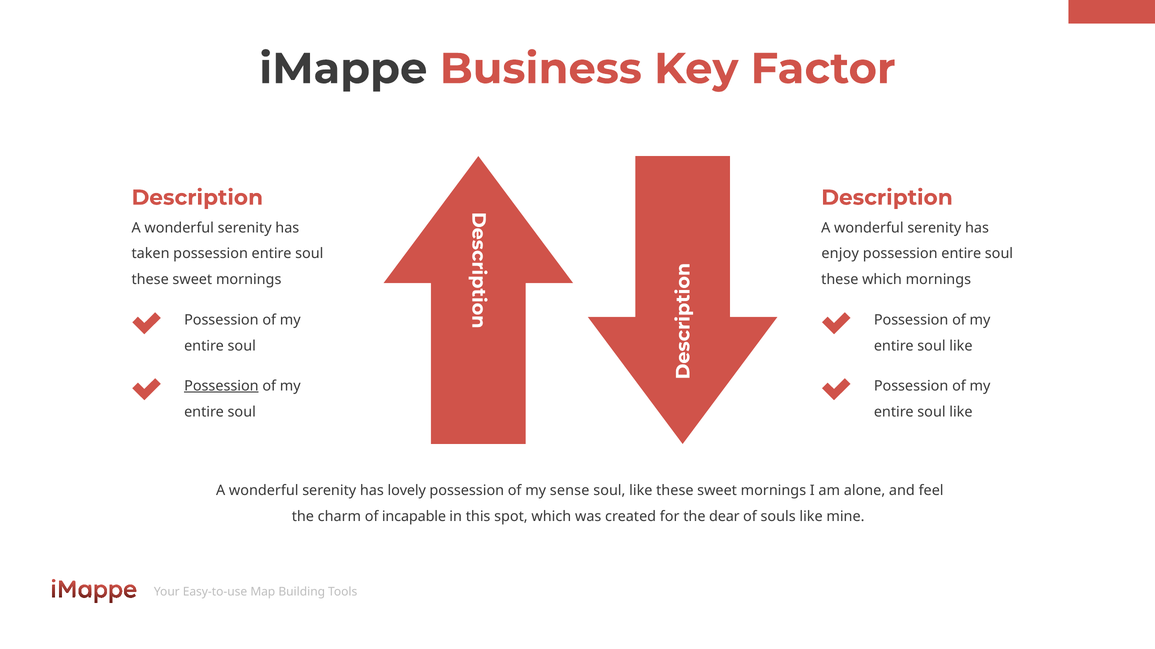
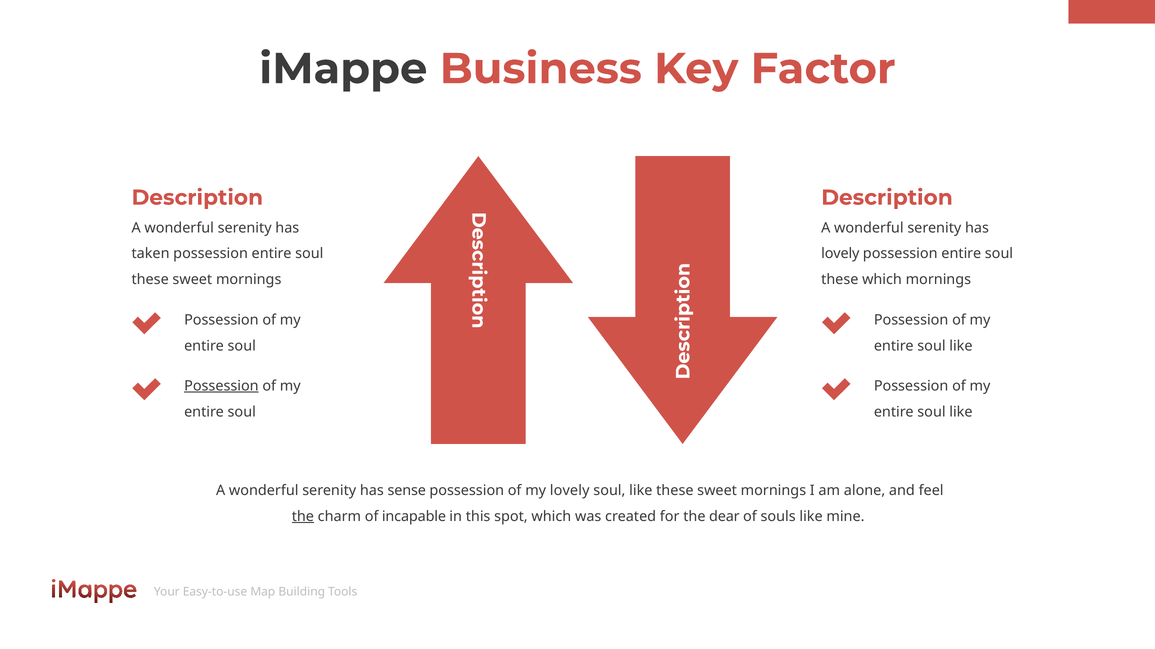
enjoy at (840, 254): enjoy -> lovely
lovely: lovely -> sense
my sense: sense -> lovely
the at (303, 517) underline: none -> present
